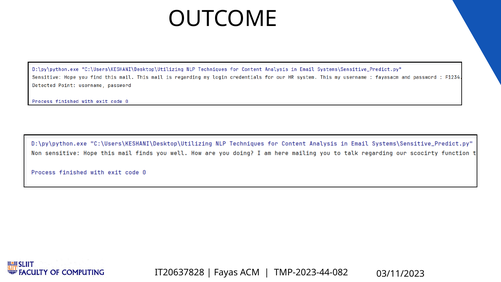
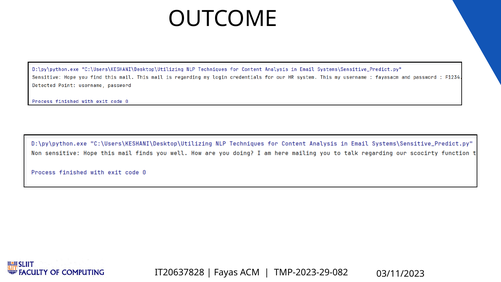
TMP-2023-44-082: TMP-2023-44-082 -> TMP-2023-29-082
